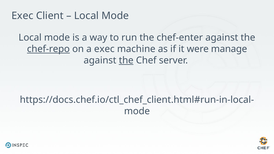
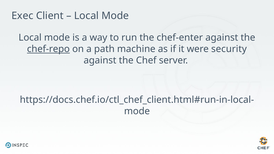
a exec: exec -> path
manage: manage -> security
the at (126, 60) underline: present -> none
